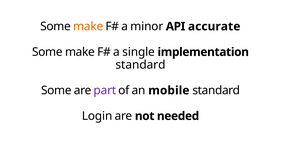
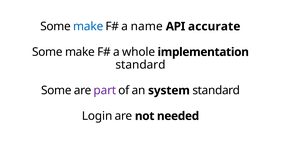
make at (88, 26) colour: orange -> blue
minor: minor -> name
single: single -> whole
mobile: mobile -> system
